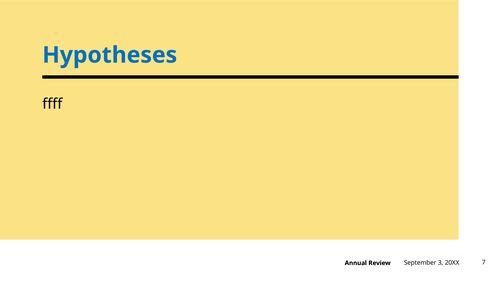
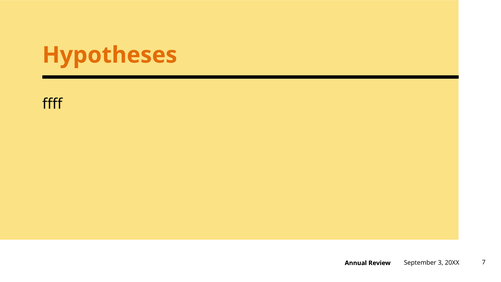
Hypotheses colour: blue -> orange
